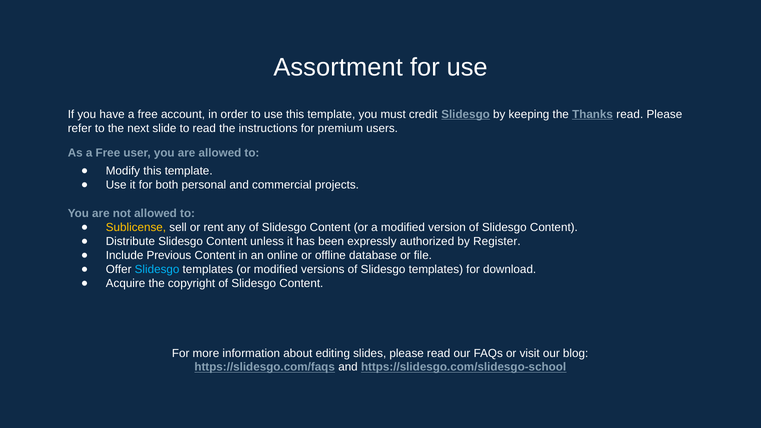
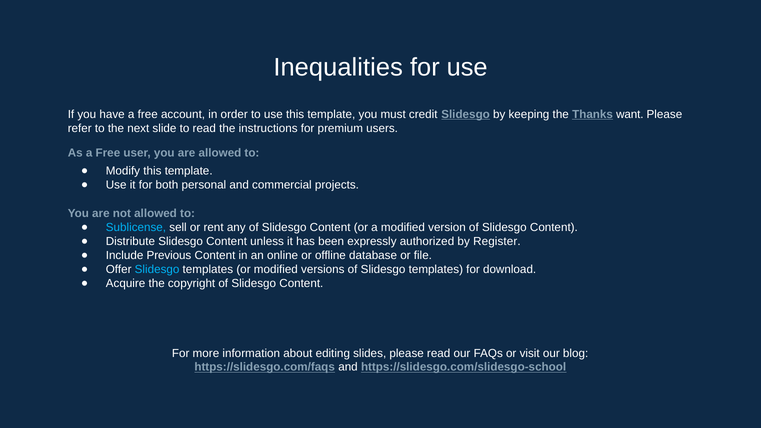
Assortment: Assortment -> Inequalities
Thanks read: read -> want
Sublicense colour: yellow -> light blue
